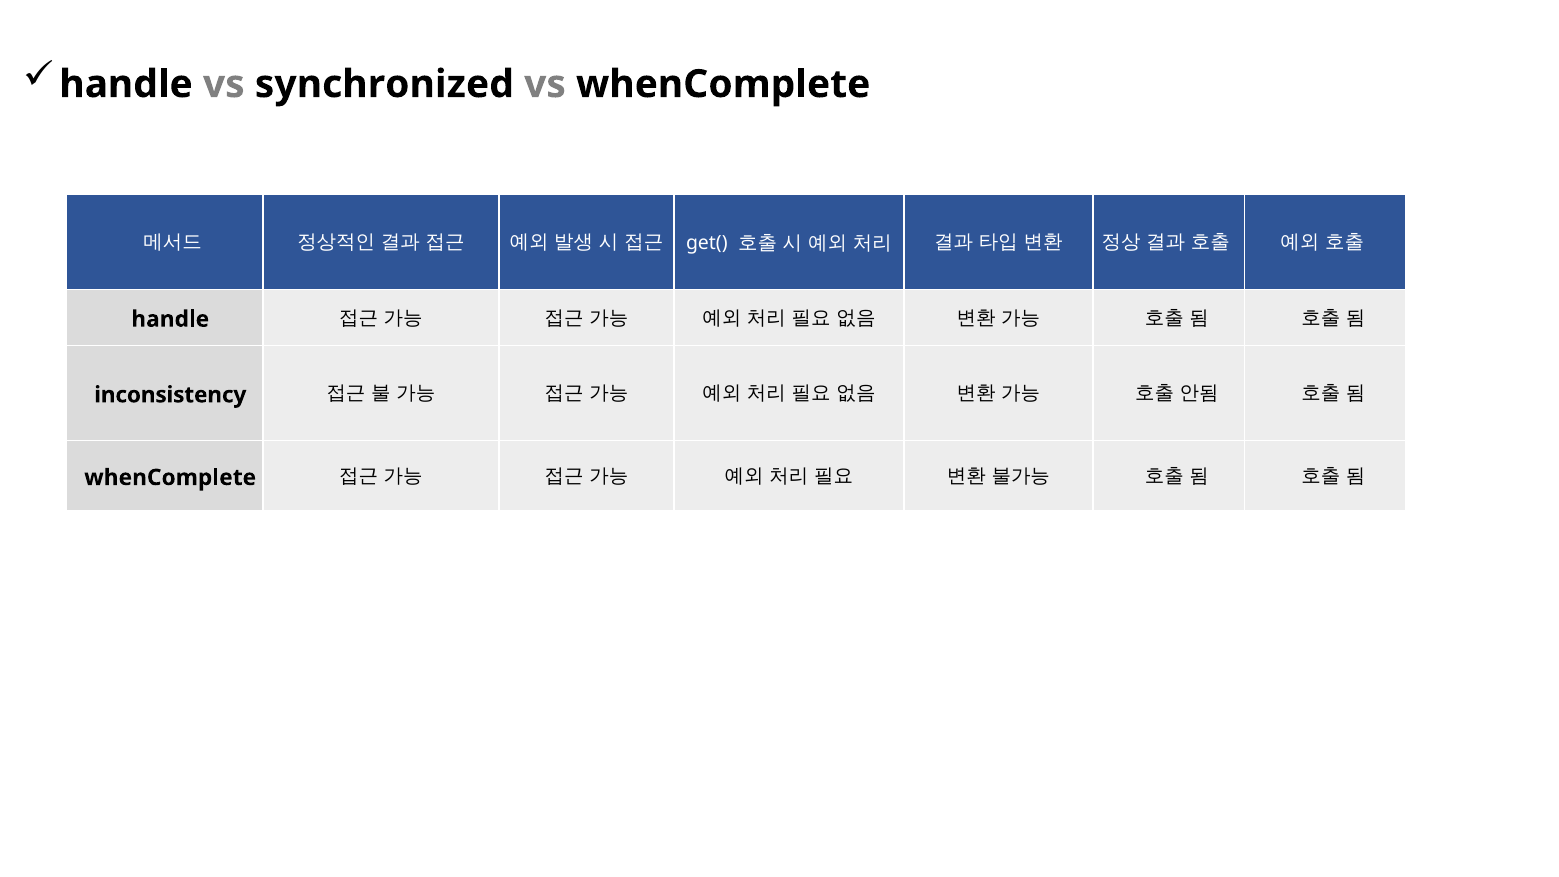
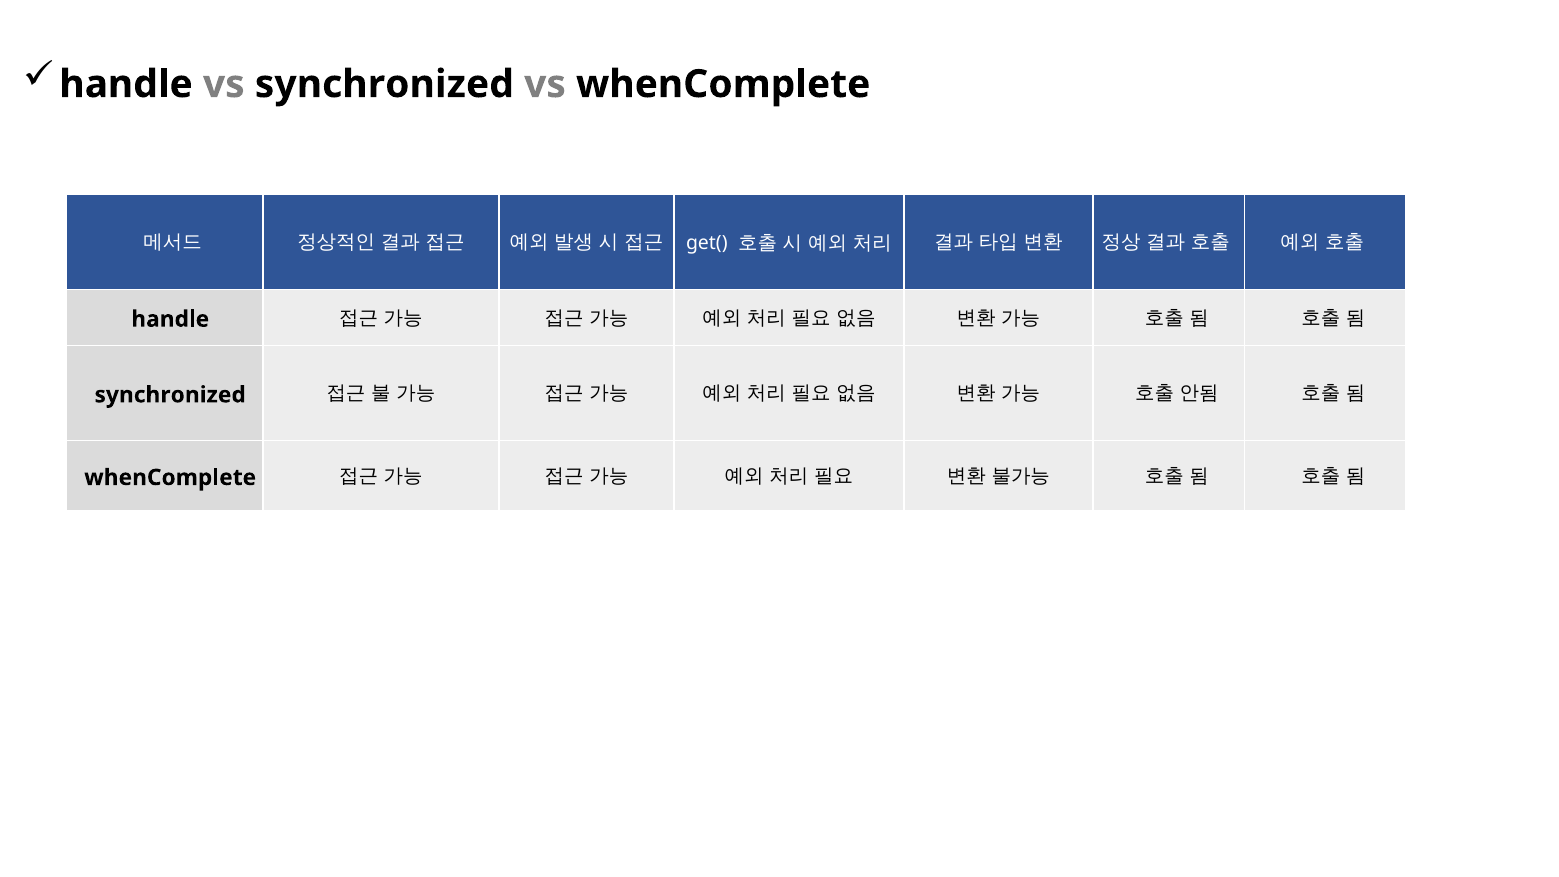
inconsistency at (170, 395): inconsistency -> synchronized
